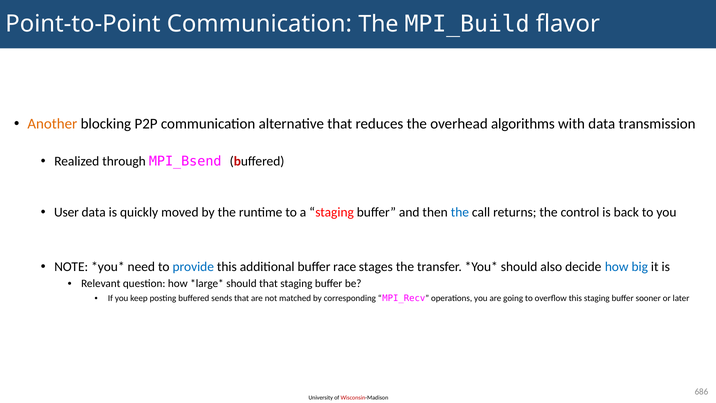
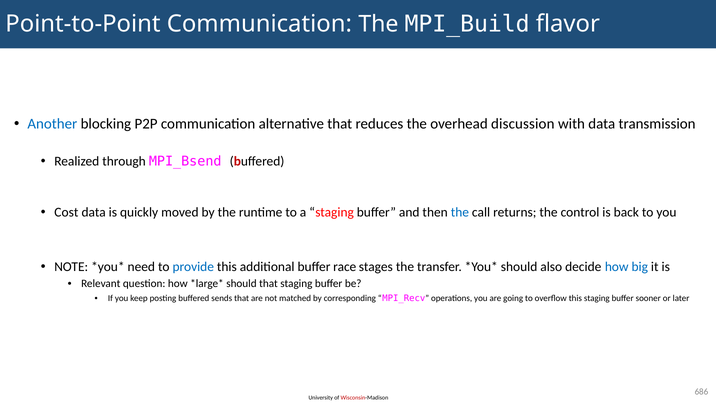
Another colour: orange -> blue
algorithms: algorithms -> discussion
User: User -> Cost
